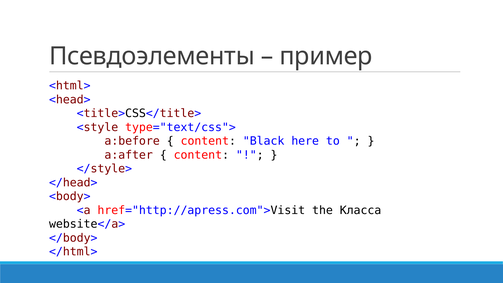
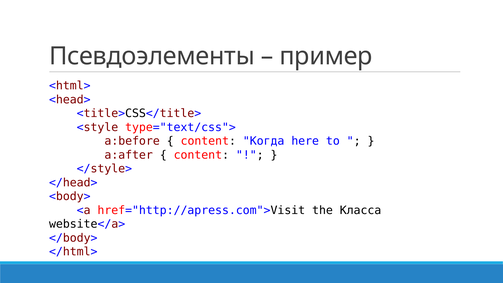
Black: Black -> Когда
